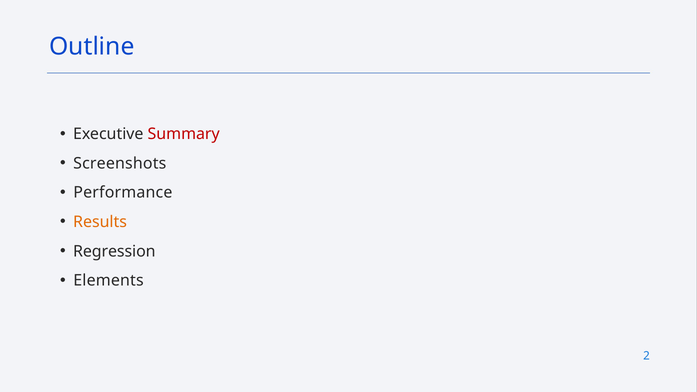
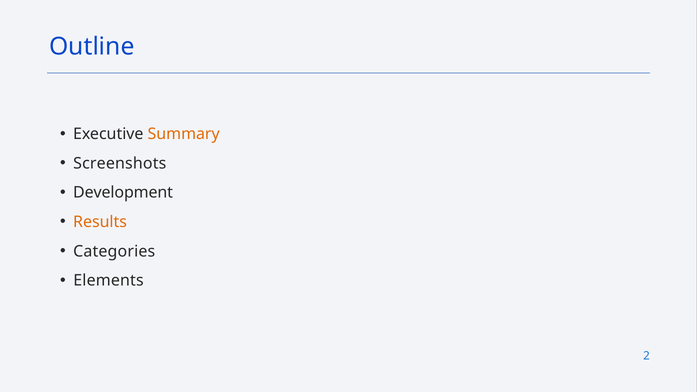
Summary colour: red -> orange
Performance: Performance -> Development
Regression: Regression -> Categories
